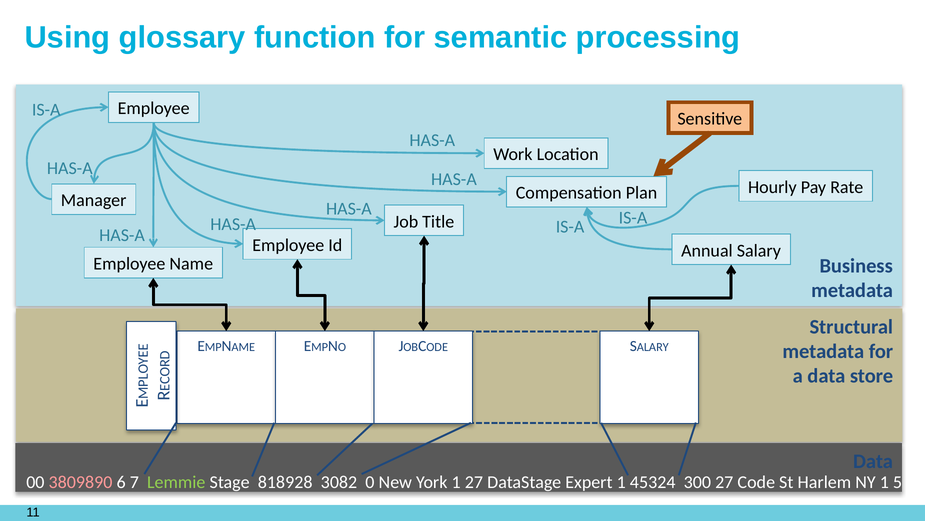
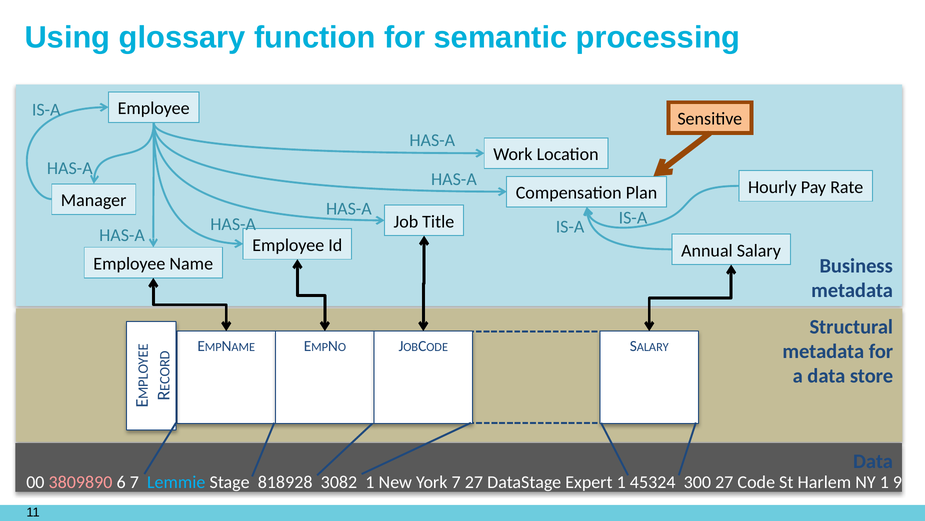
Lemmie colour: light green -> light blue
3082 0: 0 -> 1
York 1: 1 -> 7
5: 5 -> 9
